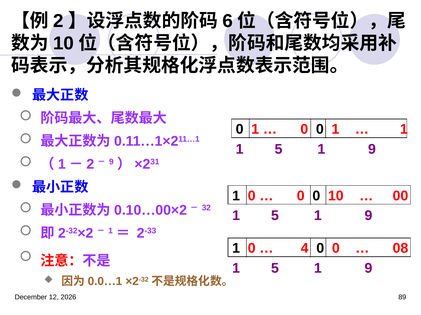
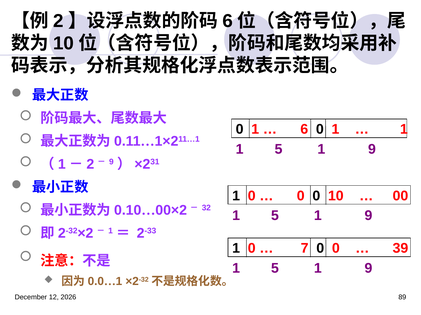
0 at (304, 130): 0 -> 6
4: 4 -> 7
08: 08 -> 39
